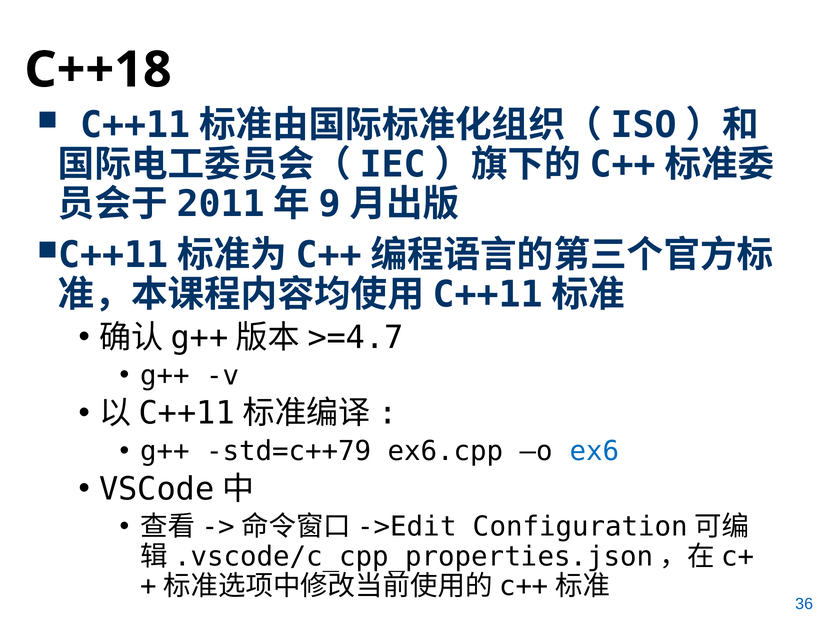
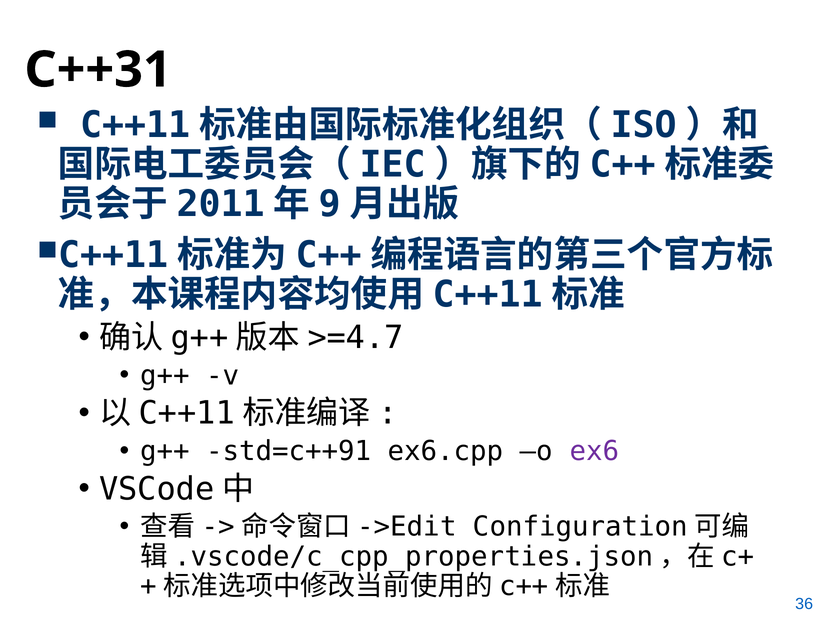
C++18: C++18 -> C++31
std=c++79: std=c++79 -> std=c++91
ex6 colour: blue -> purple
